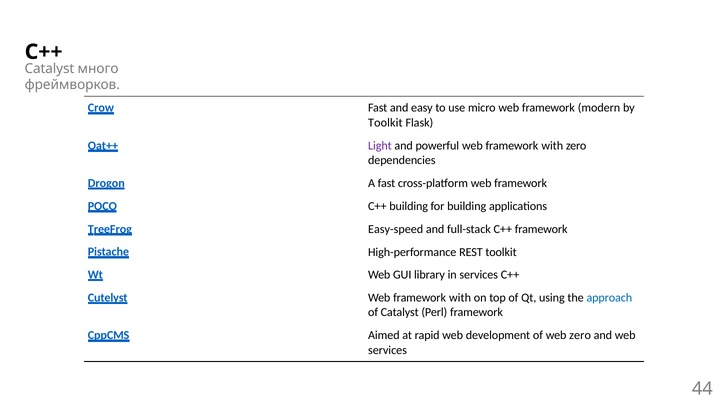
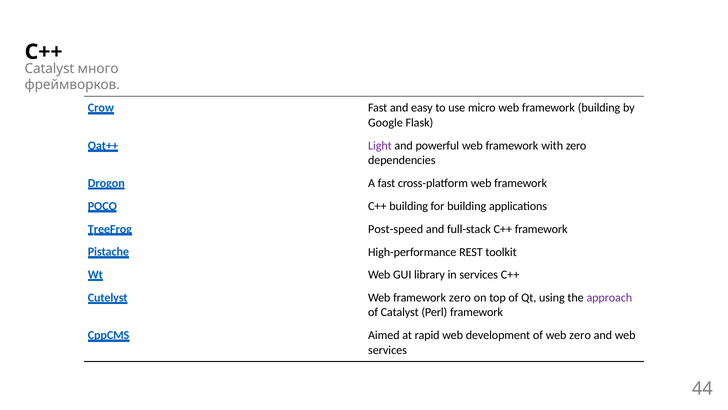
framework modern: modern -> building
Toolkit at (385, 122): Toolkit -> Google
Easy-speed: Easy-speed -> Post-speed
with at (460, 297): with -> zero
approach colour: blue -> purple
